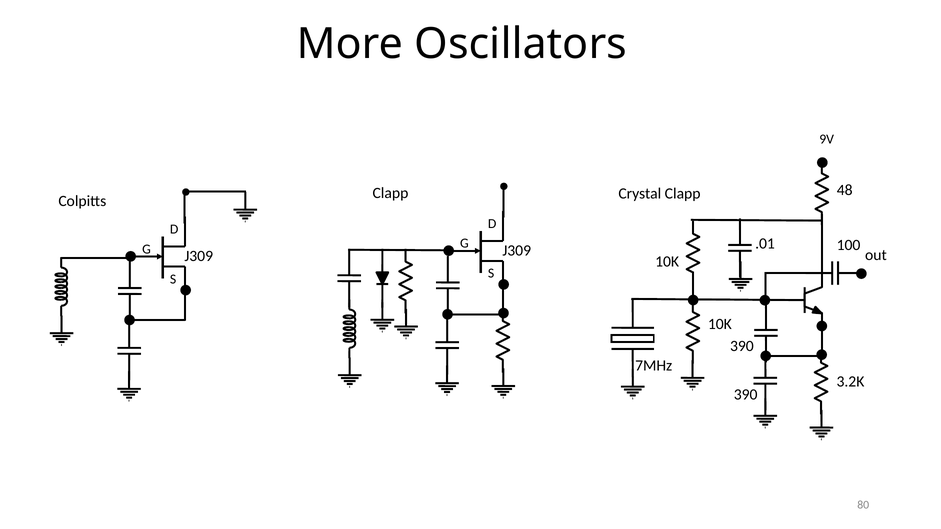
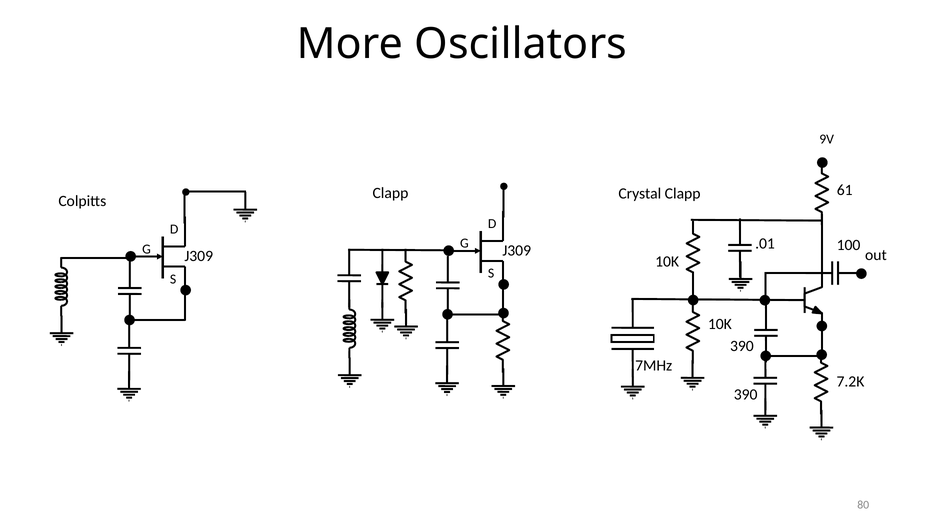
48: 48 -> 61
3.2K: 3.2K -> 7.2K
